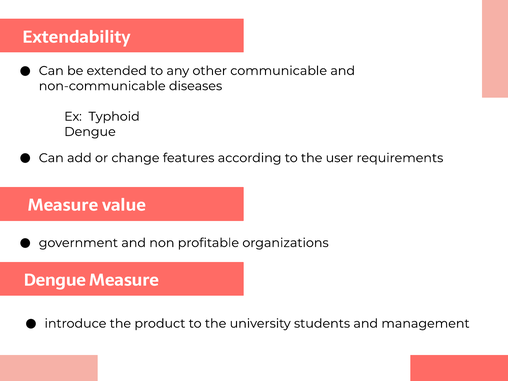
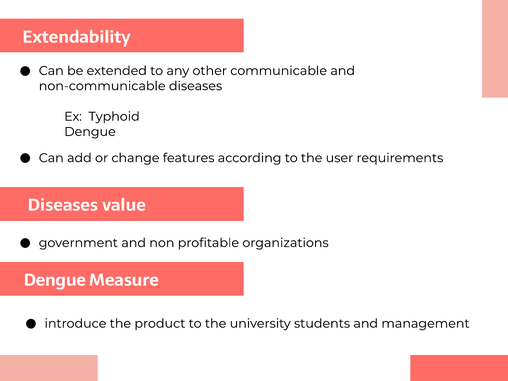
Measure at (63, 205): Measure -> Diseases
